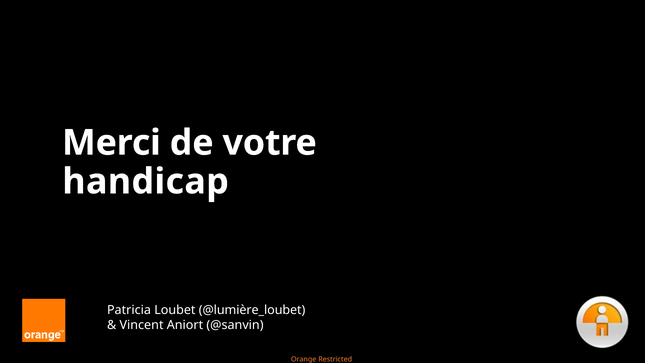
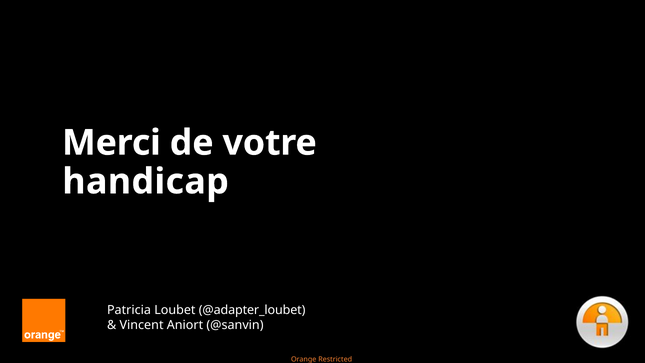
@lumière_loubet: @lumière_loubet -> @adapter_loubet
